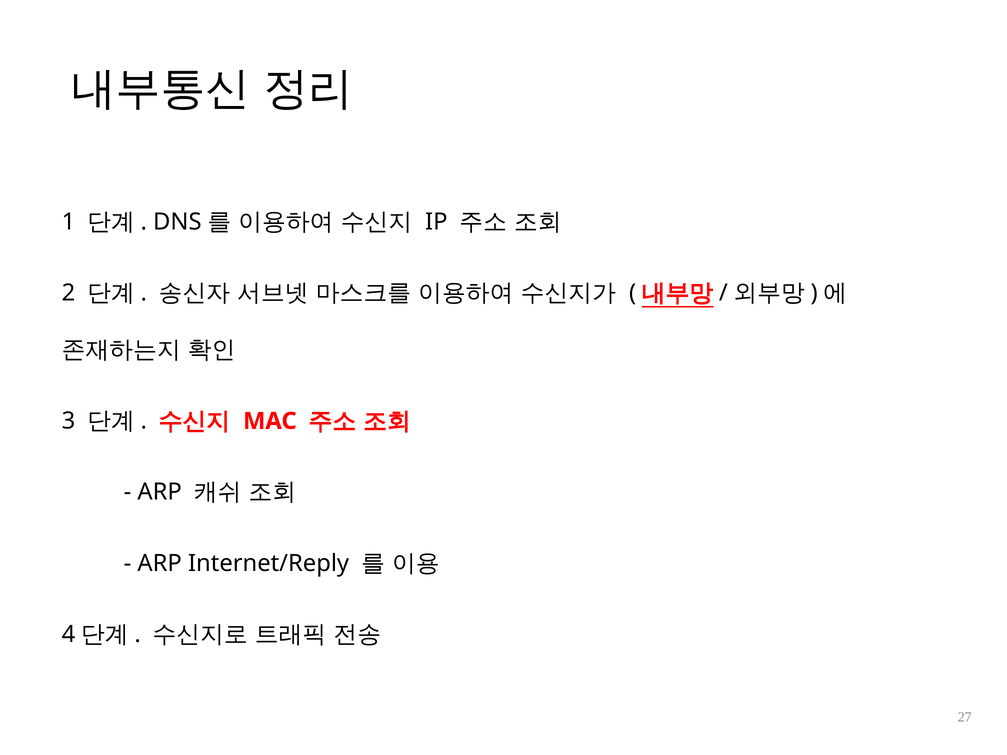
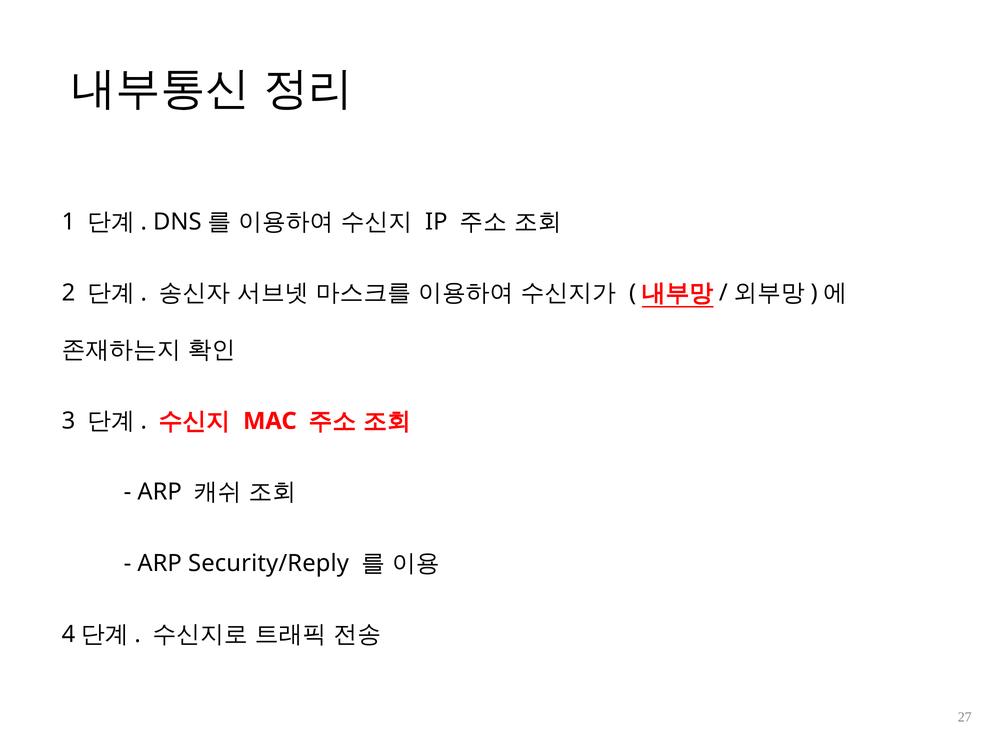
Internet/Reply: Internet/Reply -> Security/Reply
